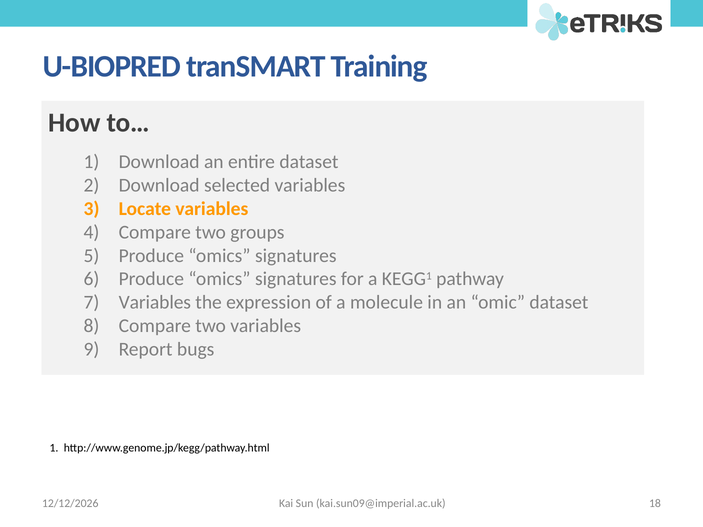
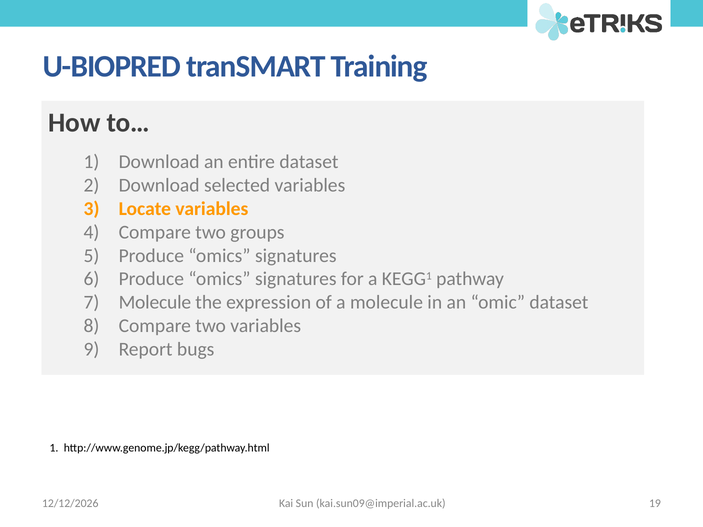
Variables at (155, 303): Variables -> Molecule
18: 18 -> 19
